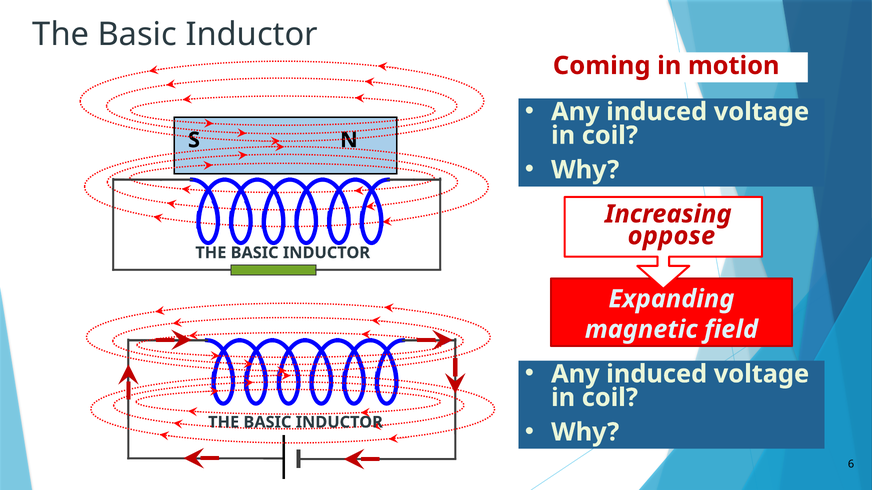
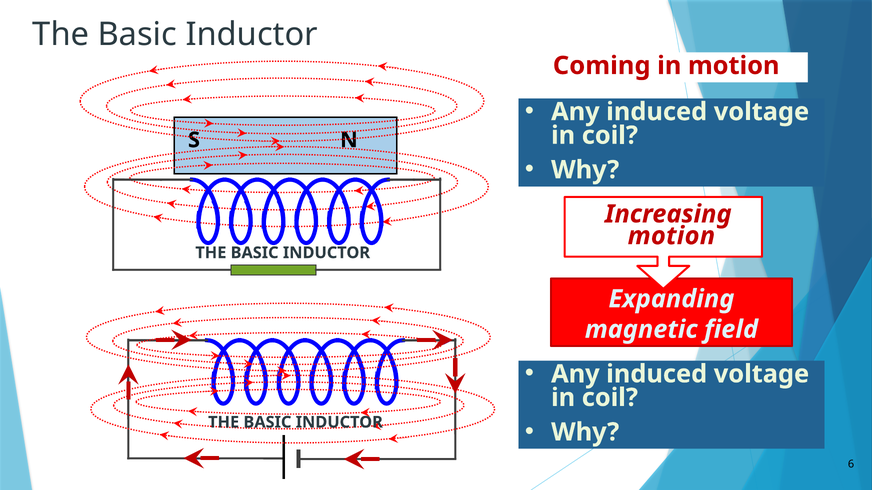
oppose at (671, 236): oppose -> motion
